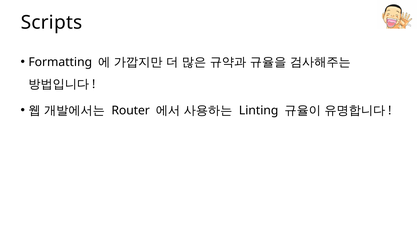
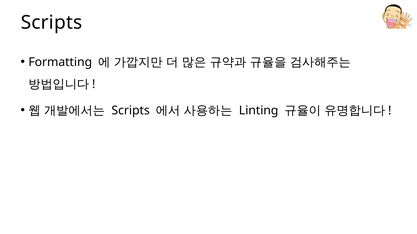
Router at (131, 111): Router -> Scripts
